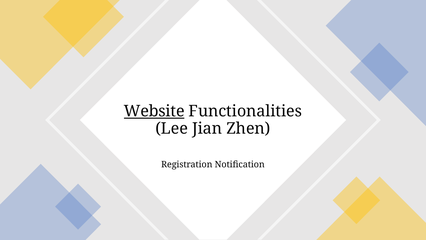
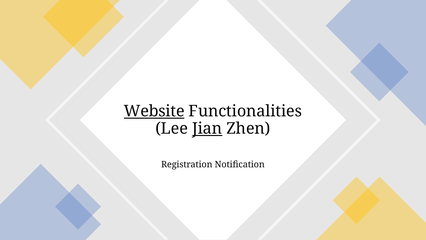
Jian underline: none -> present
